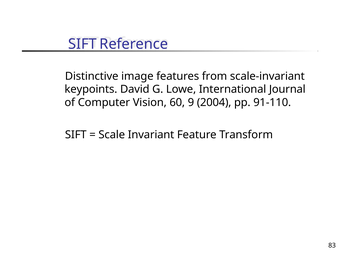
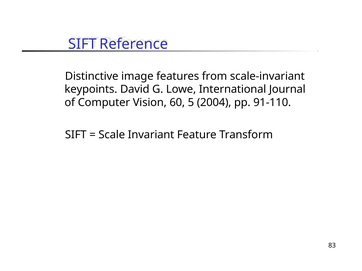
9: 9 -> 5
